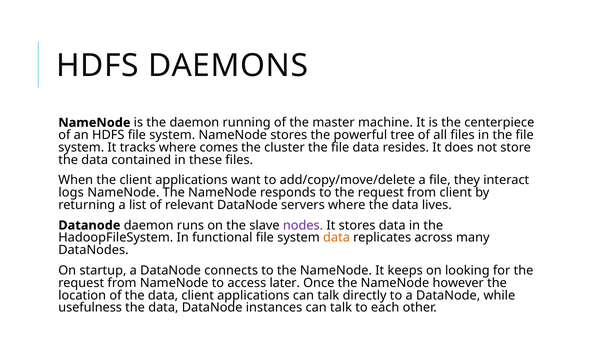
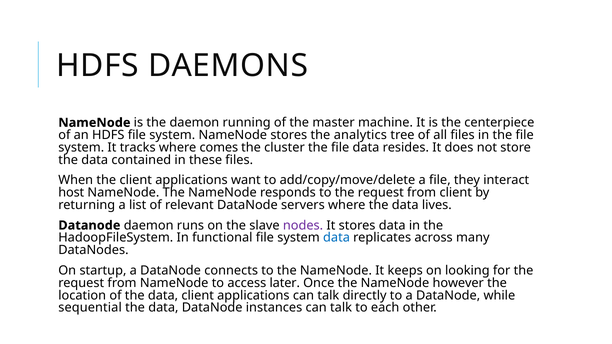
powerful: powerful -> analytics
logs: logs -> host
data at (337, 238) colour: orange -> blue
usefulness: usefulness -> sequential
